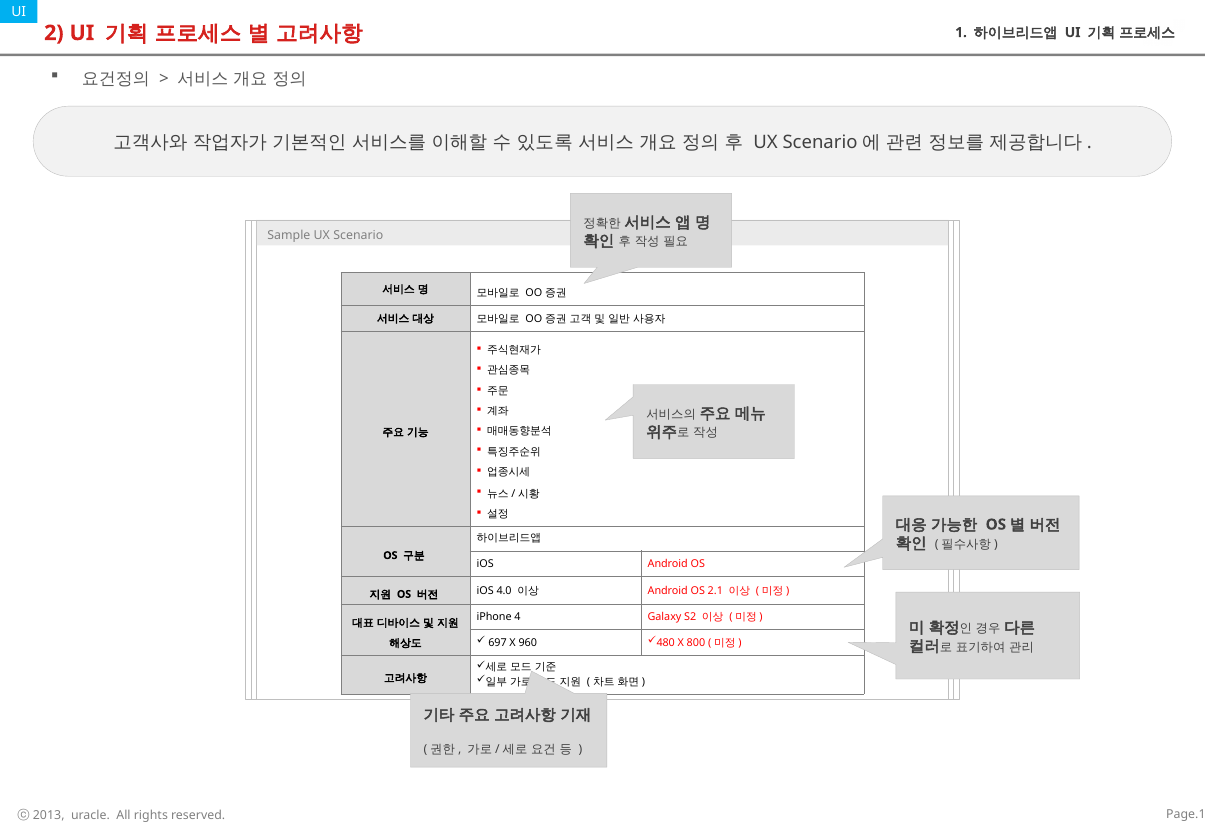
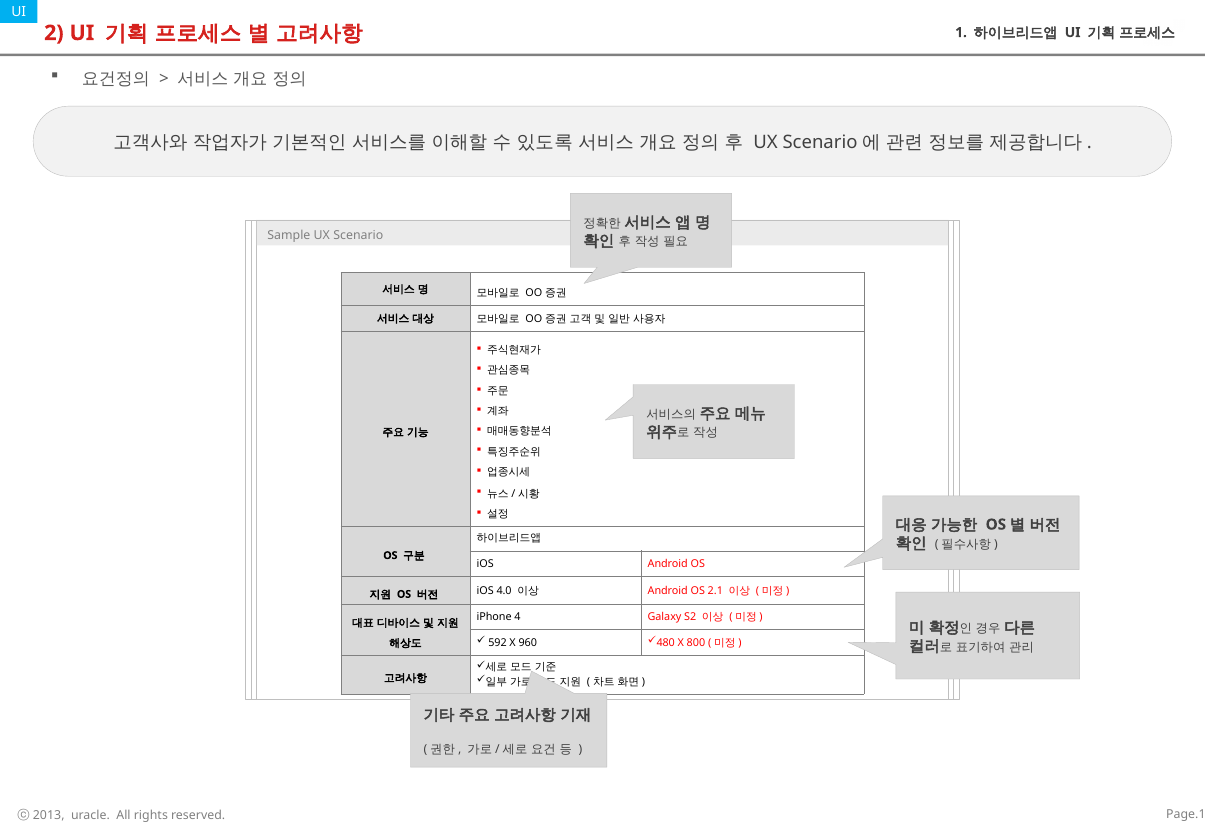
697: 697 -> 592
